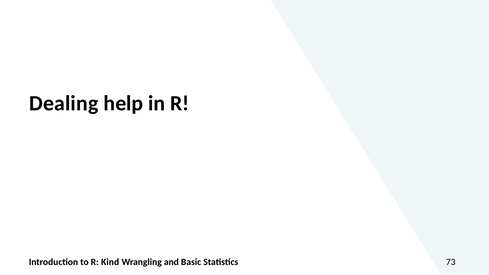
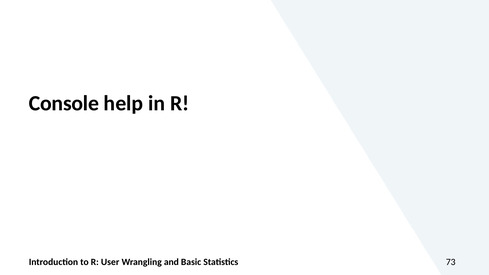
Dealing: Dealing -> Console
Kind: Kind -> User
